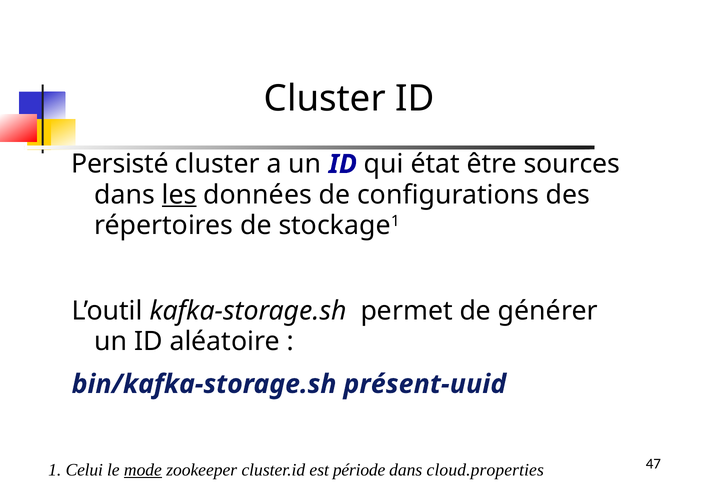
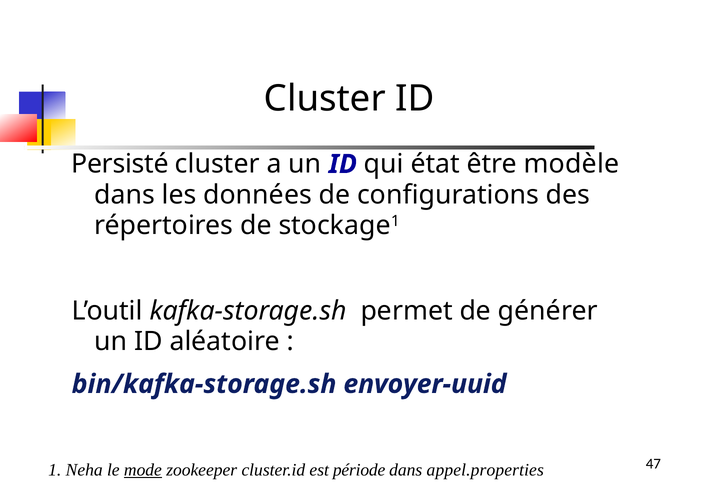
sources: sources -> modèle
les underline: present -> none
présent-uuid: présent-uuid -> envoyer-uuid
Celui: Celui -> Neha
cloud.properties: cloud.properties -> appel.properties
